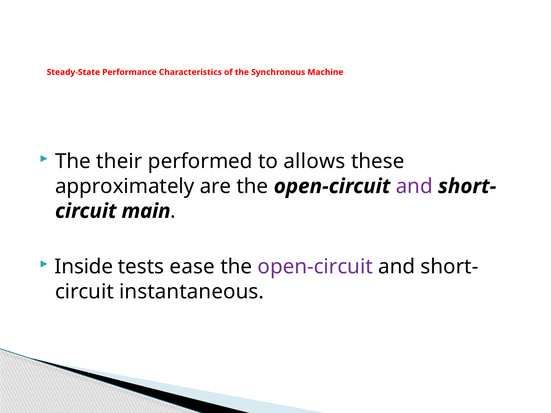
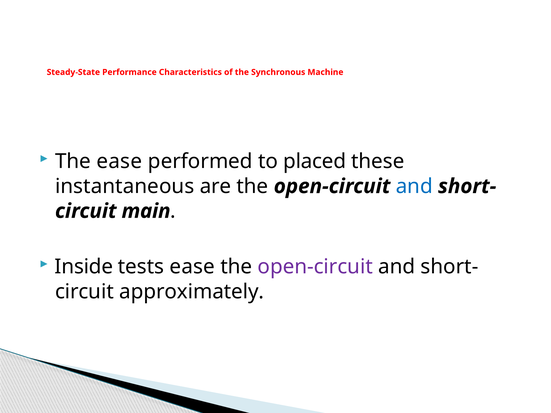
The their: their -> ease
allows: allows -> placed
approximately: approximately -> instantaneous
and at (414, 186) colour: purple -> blue
instantaneous: instantaneous -> approximately
